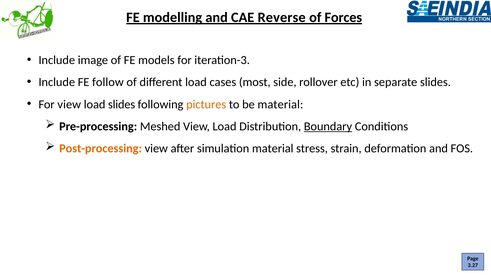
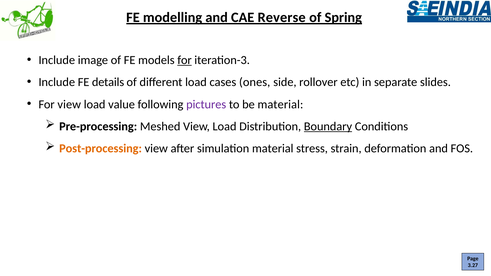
Forces: Forces -> Spring
for at (185, 60) underline: none -> present
follow: follow -> details
most: most -> ones
load slides: slides -> value
pictures colour: orange -> purple
